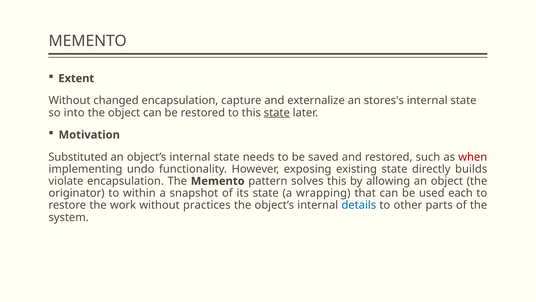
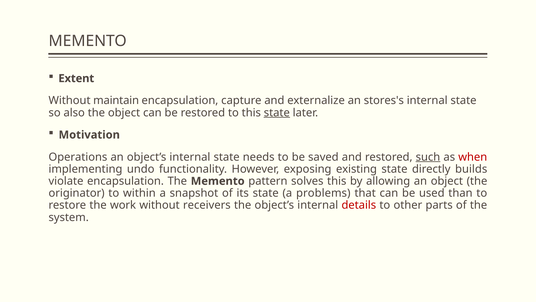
changed: changed -> maintain
into: into -> also
Substituted: Substituted -> Operations
such underline: none -> present
wrapping: wrapping -> problems
each: each -> than
practices: practices -> receivers
details colour: blue -> red
